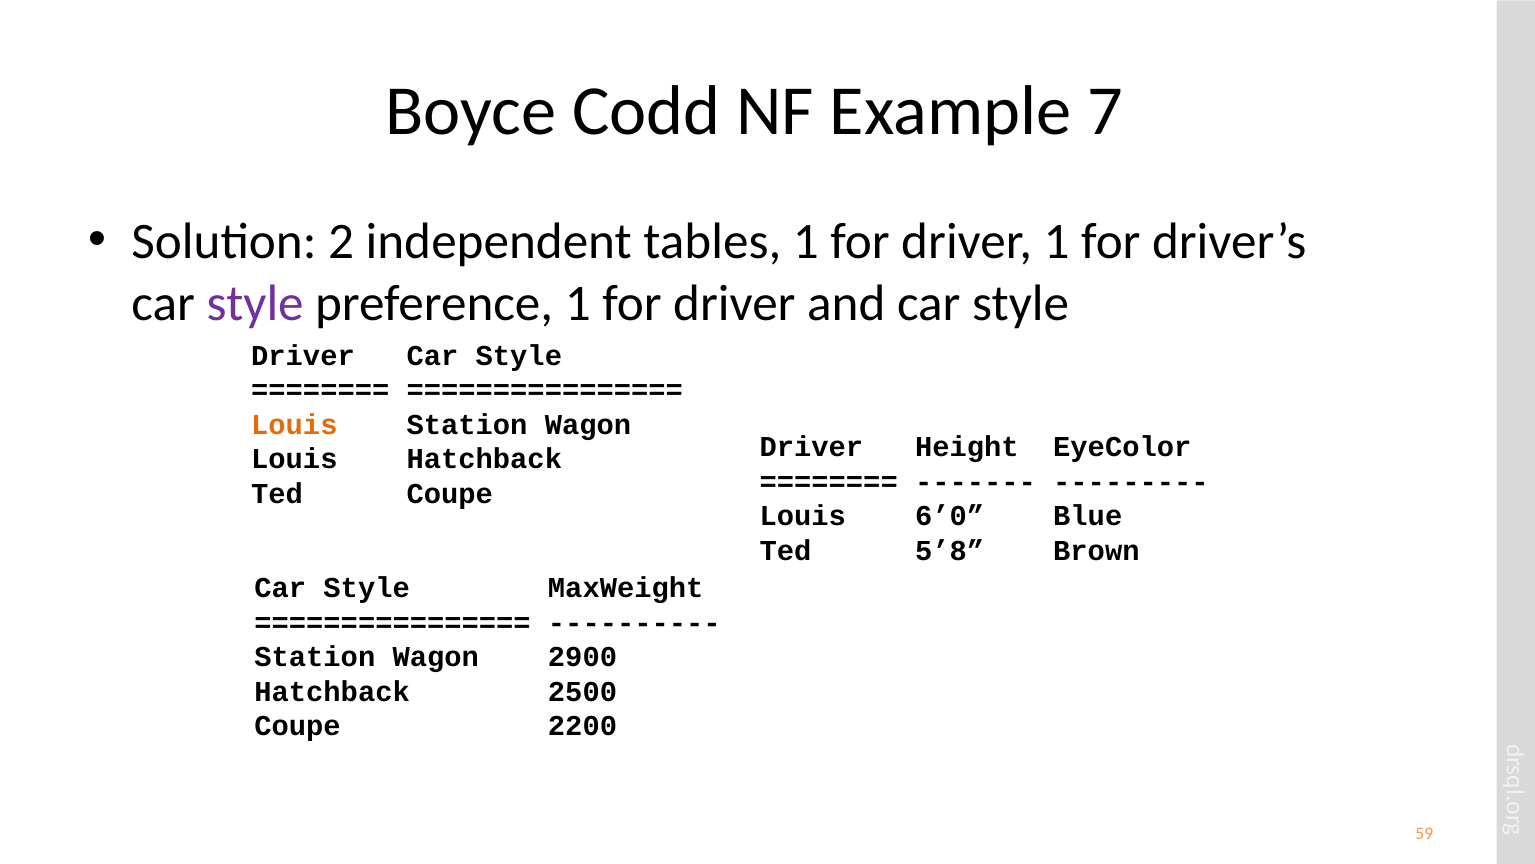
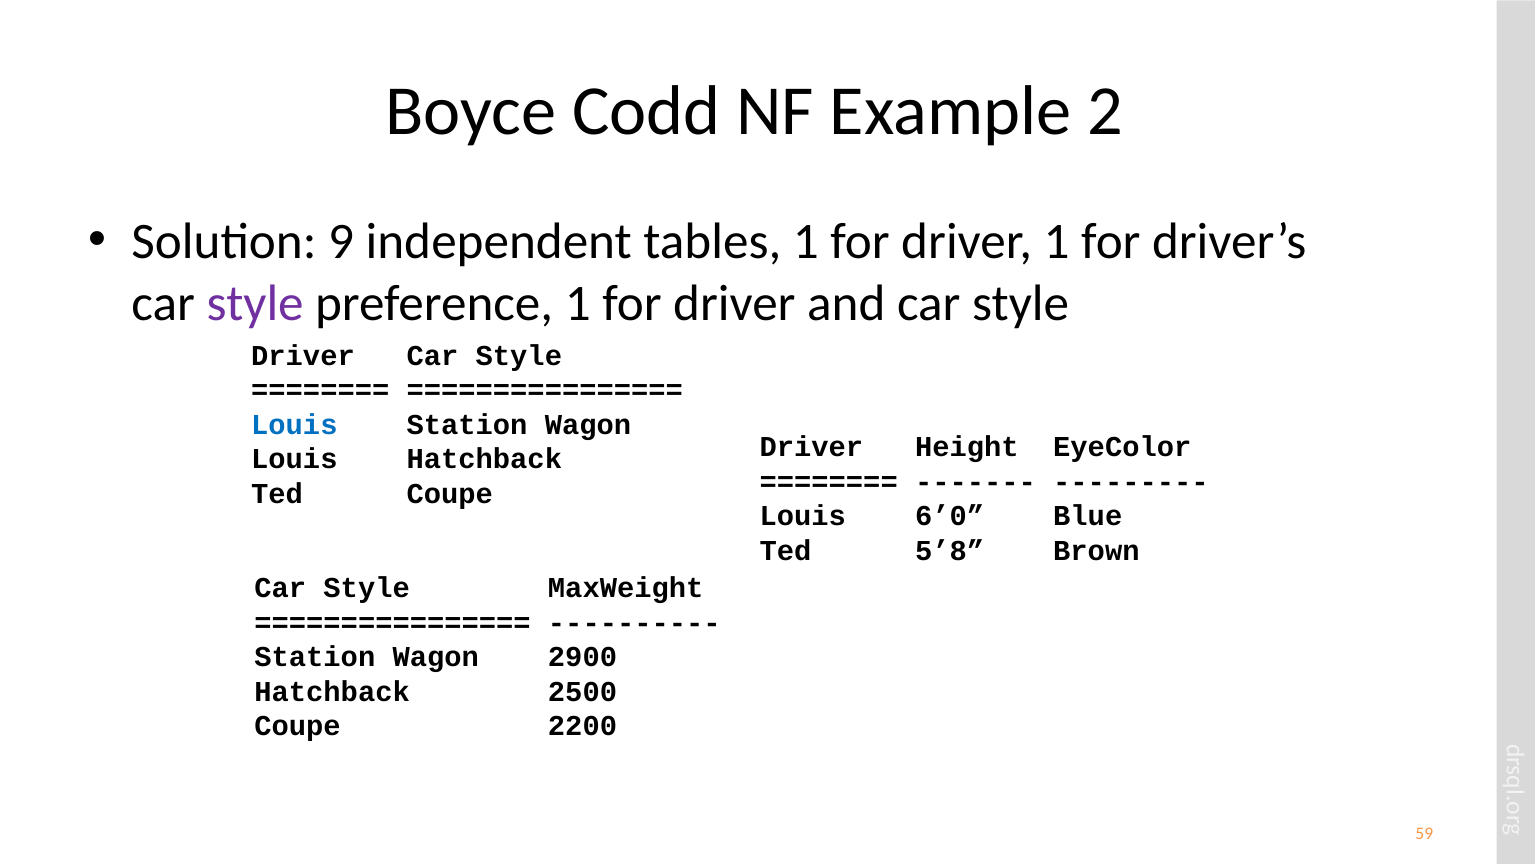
7: 7 -> 2
2: 2 -> 9
Louis at (294, 424) colour: orange -> blue
